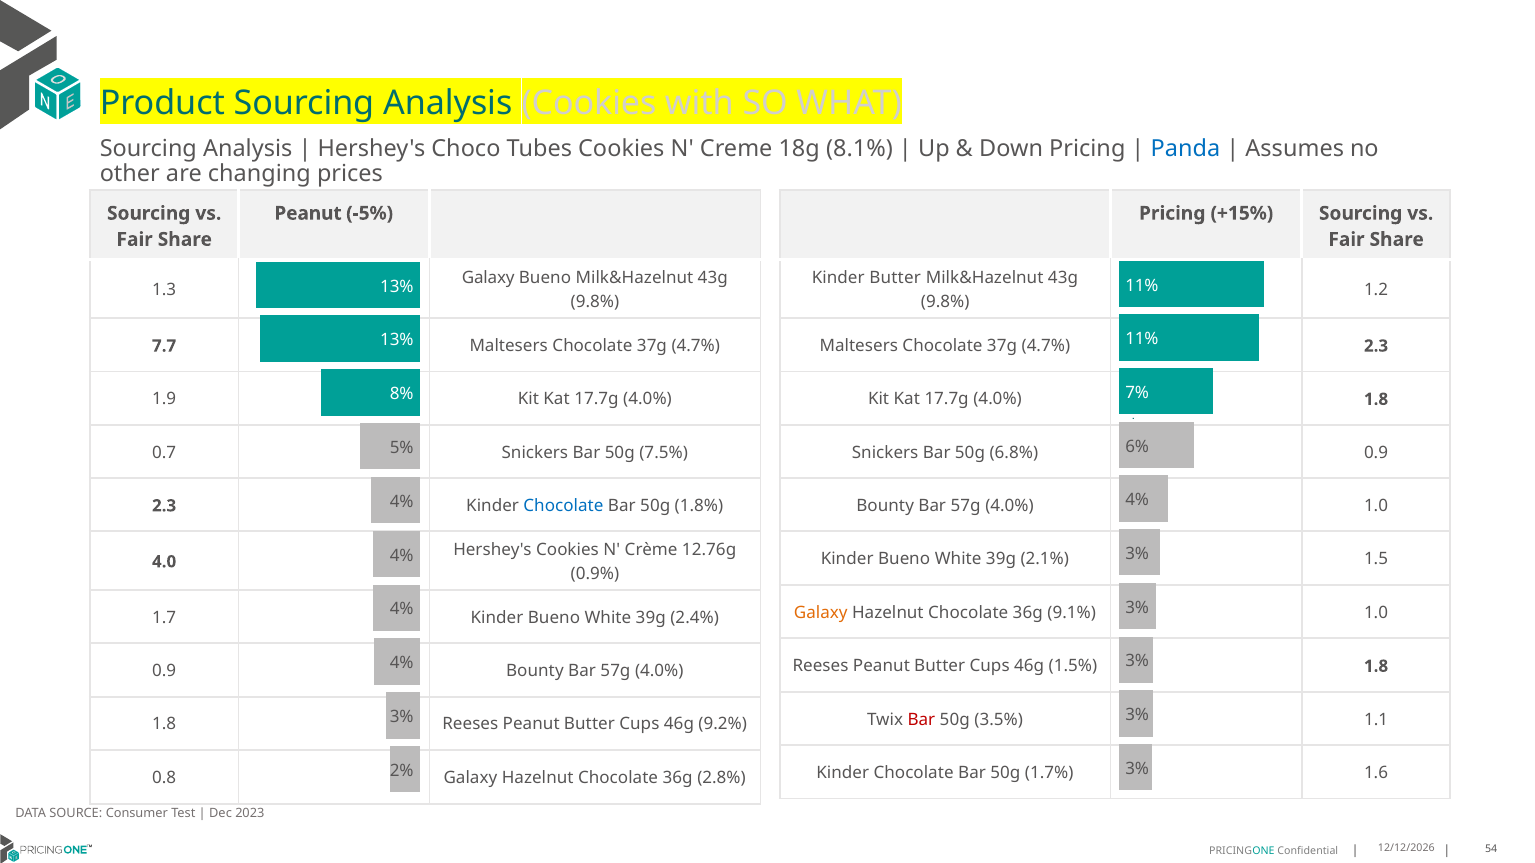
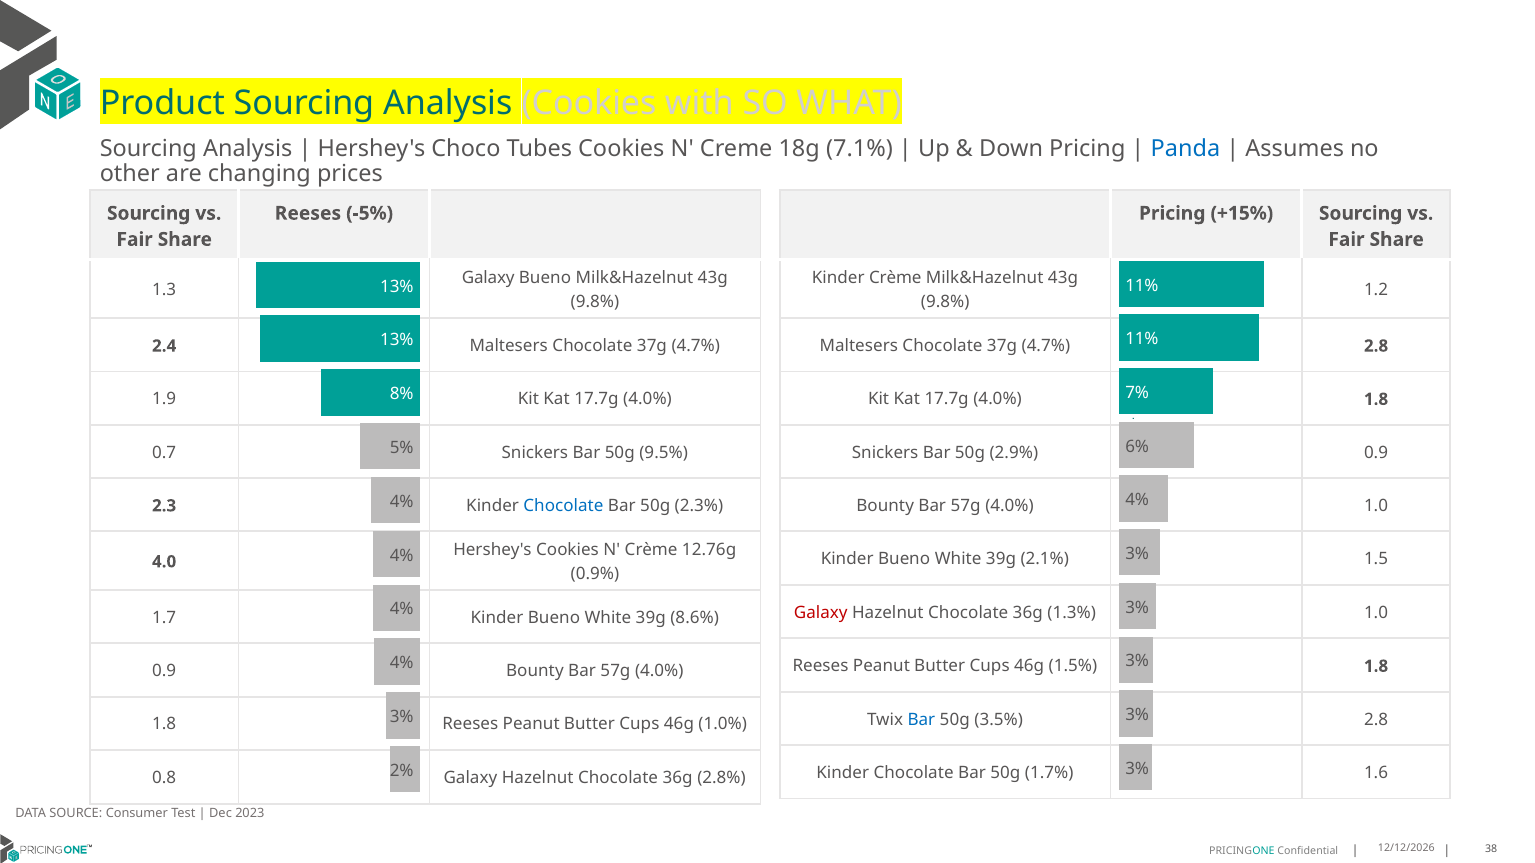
8.1%: 8.1% -> 7.1%
Peanut at (308, 213): Peanut -> Reeses
Kinder Butter: Butter -> Crème
4.7% 2.3: 2.3 -> 2.8
7.7: 7.7 -> 2.4
7.5%: 7.5% -> 9.5%
6.8%: 6.8% -> 2.9%
1.8%: 1.8% -> 2.3%
Galaxy at (821, 613) colour: orange -> red
9.1%: 9.1% -> 1.3%
2.4%: 2.4% -> 8.6%
Bar at (921, 720) colour: red -> blue
3.5% 1.1: 1.1 -> 2.8
9.2%: 9.2% -> 1.0%
54: 54 -> 38
